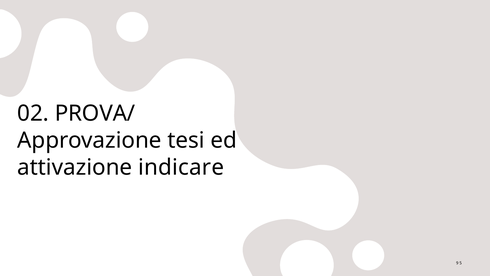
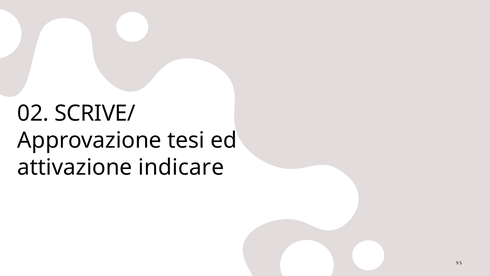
PROVA/: PROVA/ -> SCRIVE/
